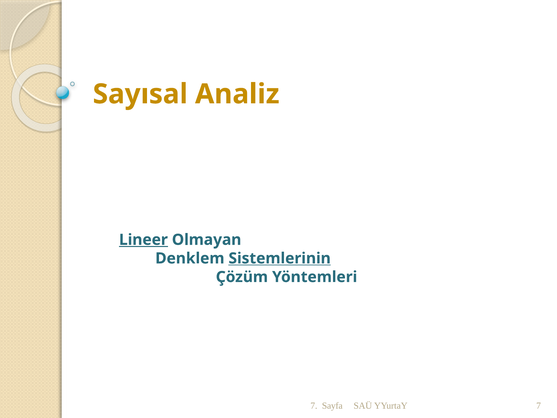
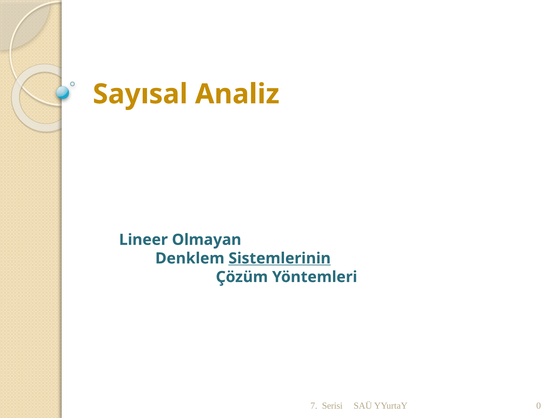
Lineer underline: present -> none
Sayfa: Sayfa -> Serisi
YYurtaY 7: 7 -> 0
